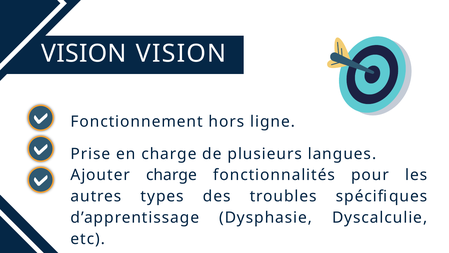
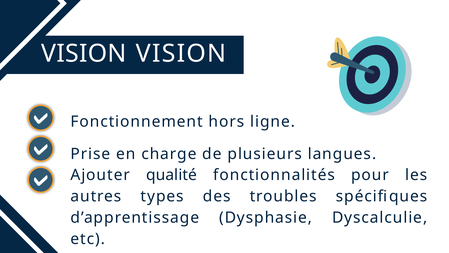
Ajouter charge: charge -> qualité
